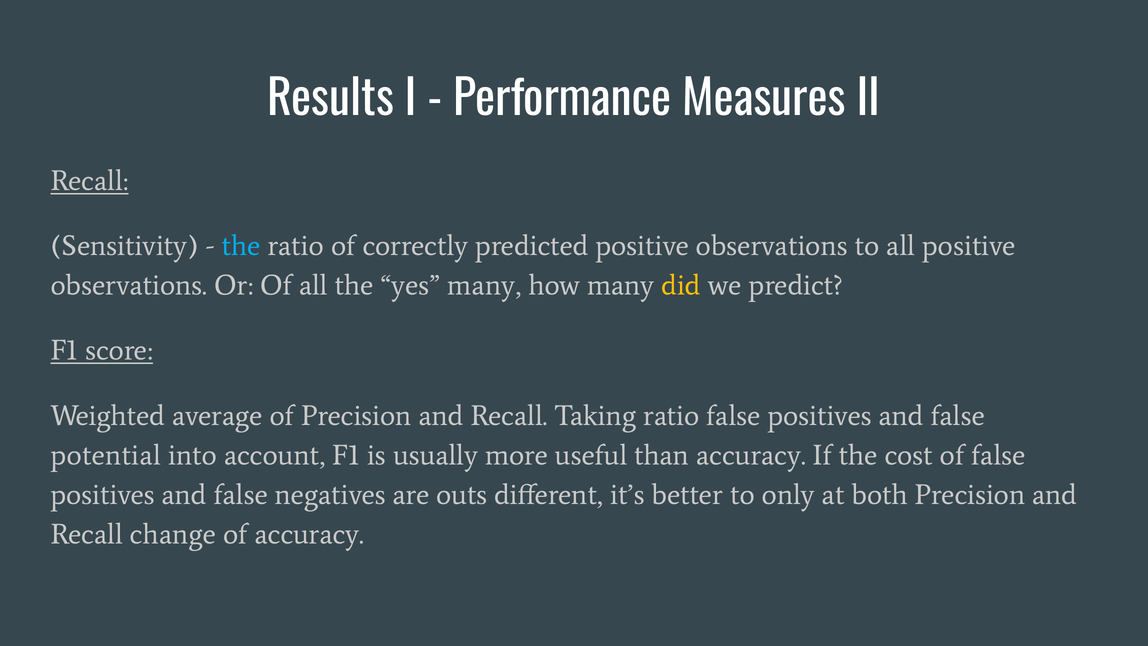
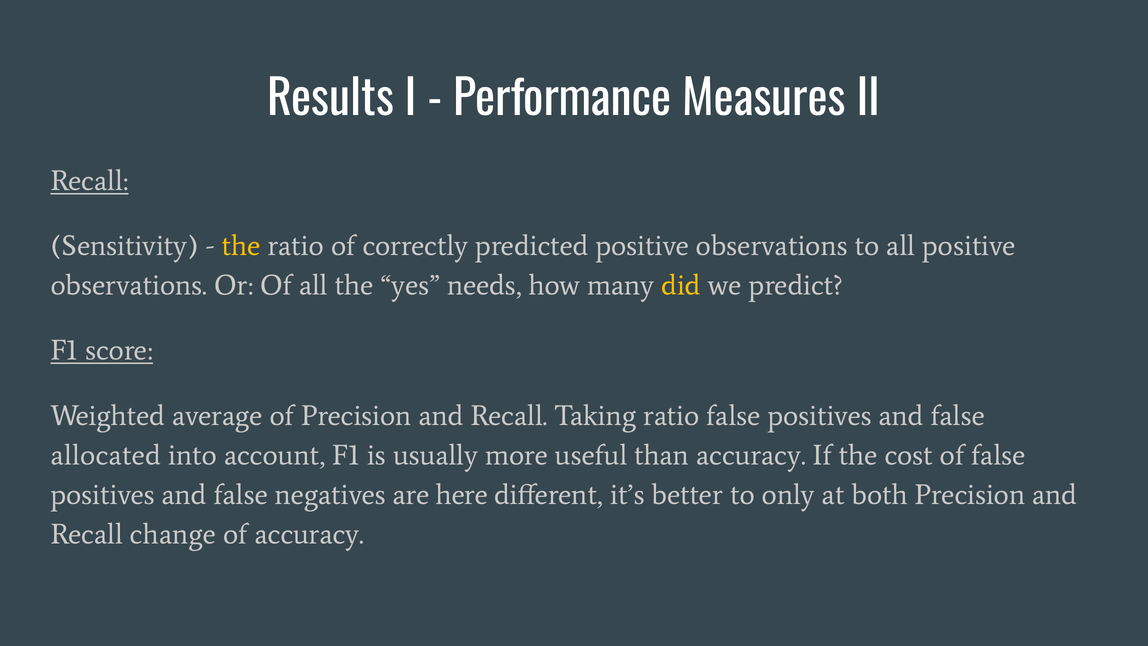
the at (241, 246) colour: light blue -> yellow
yes many: many -> needs
potential: potential -> allocated
outs: outs -> here
